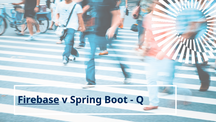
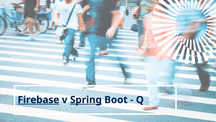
Spring underline: none -> present
